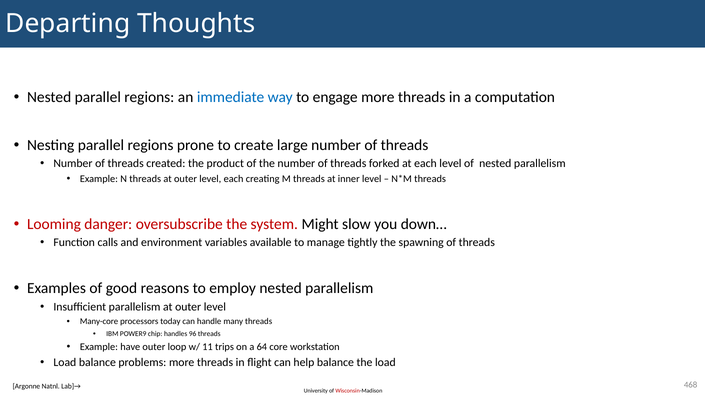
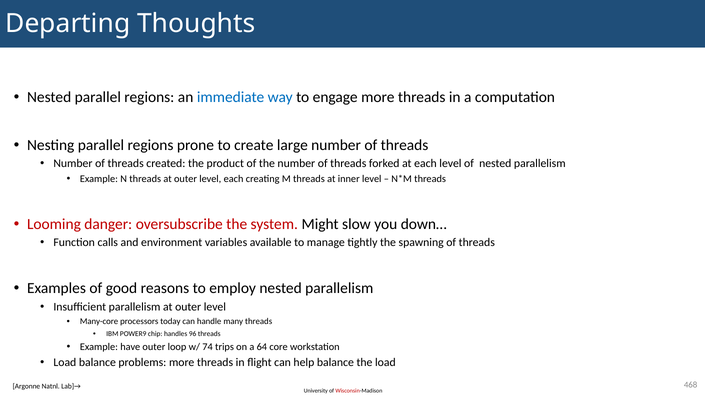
11: 11 -> 74
